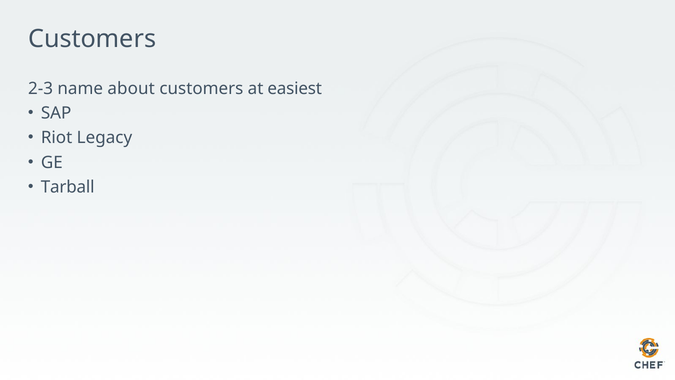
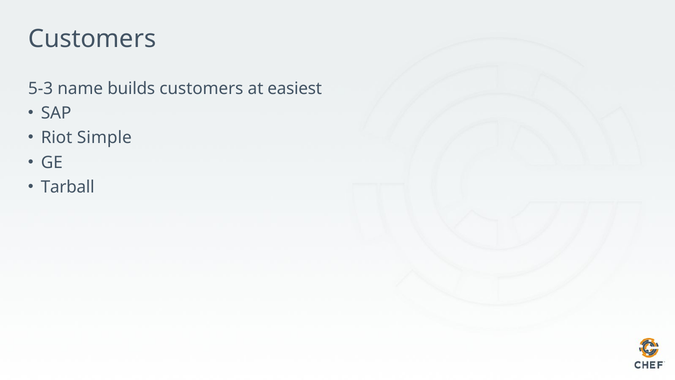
2-3: 2-3 -> 5-3
about: about -> builds
Legacy: Legacy -> Simple
